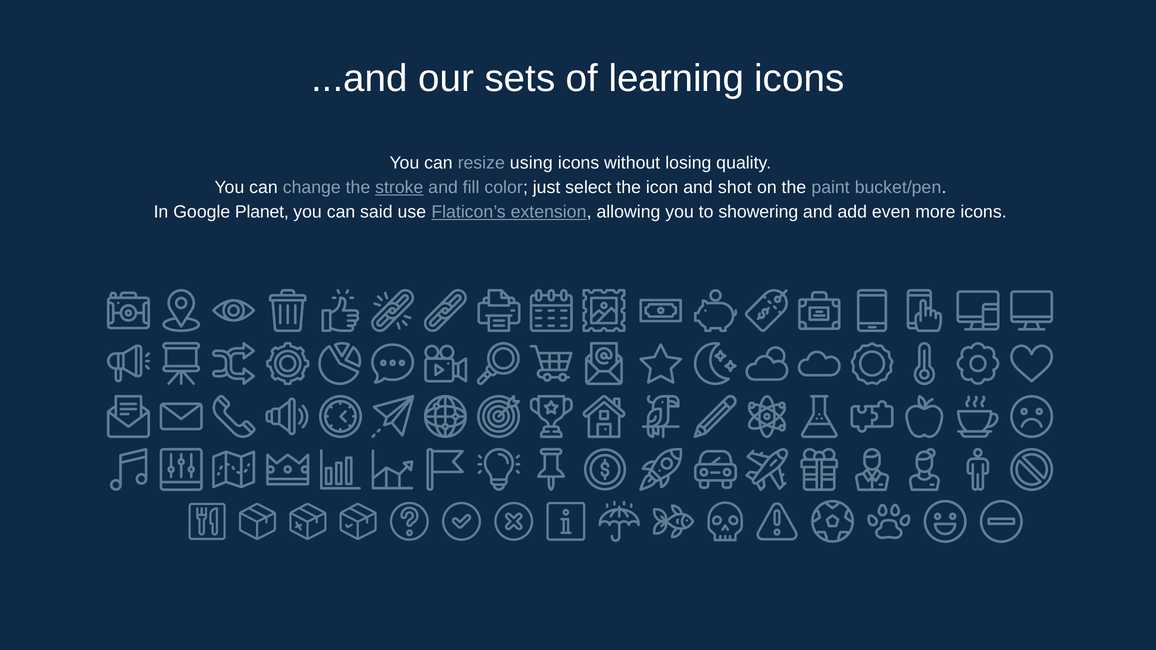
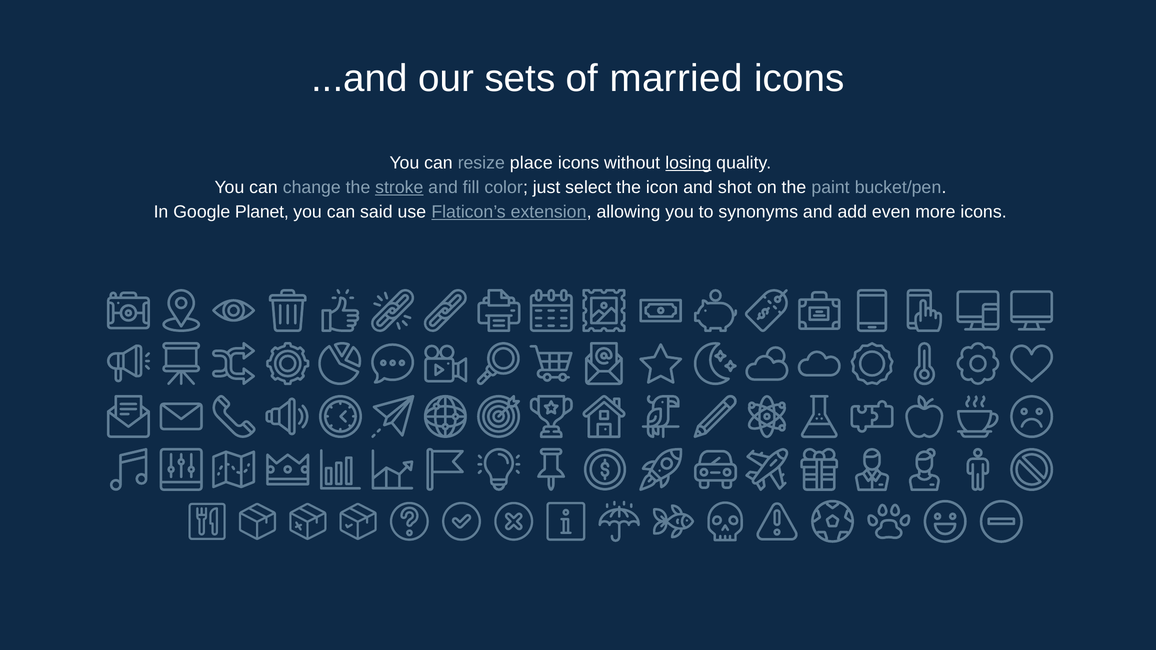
learning: learning -> married
using: using -> place
losing underline: none -> present
showering: showering -> synonyms
